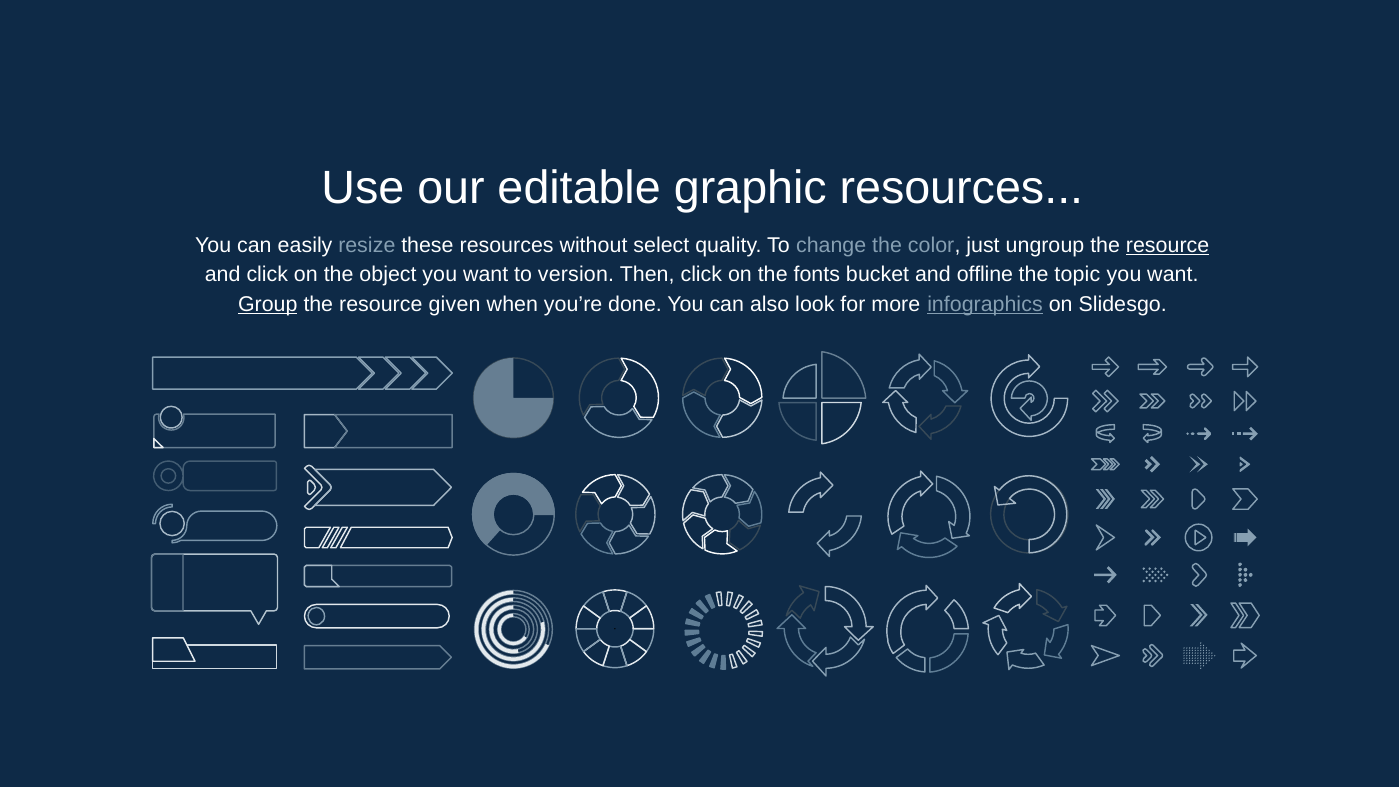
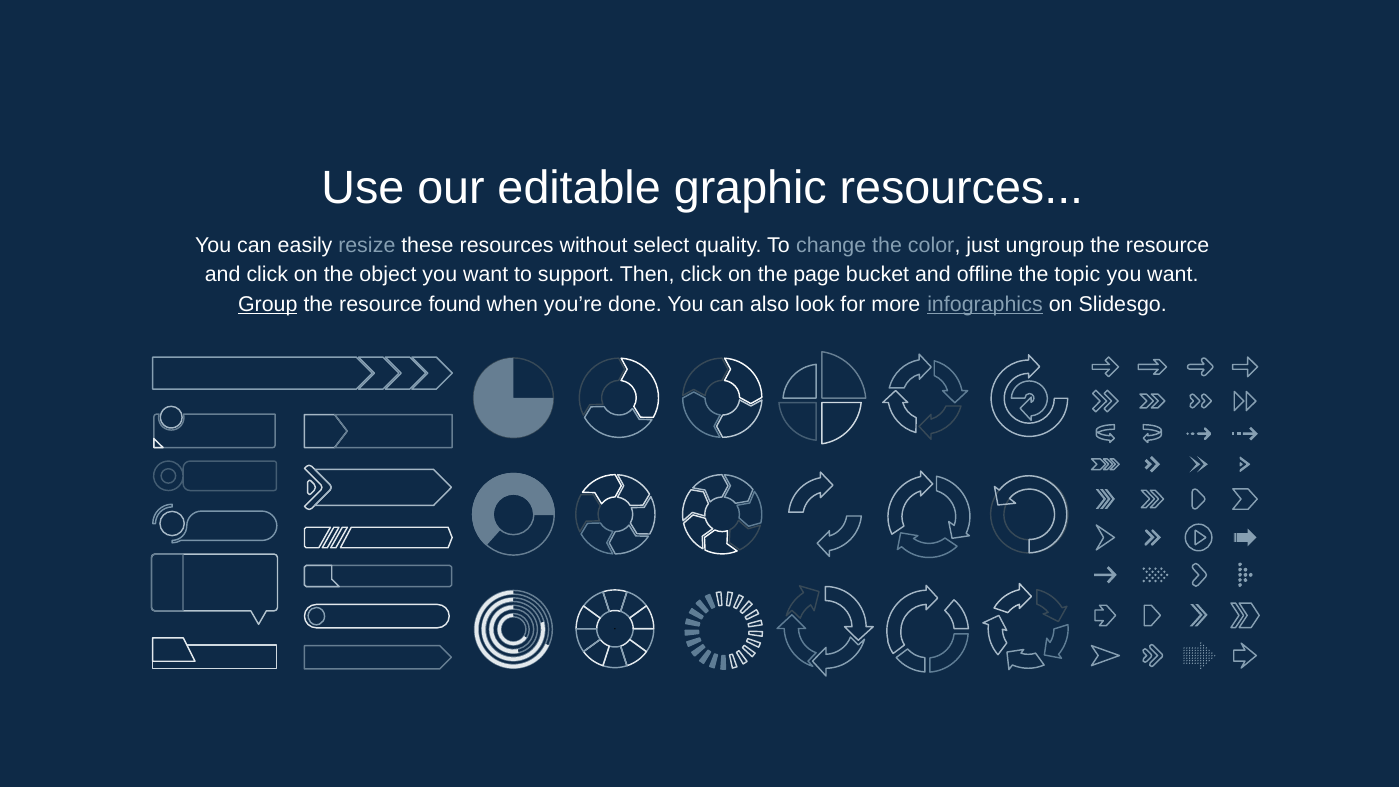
resource at (1168, 245) underline: present -> none
version: version -> support
fonts: fonts -> page
given: given -> found
